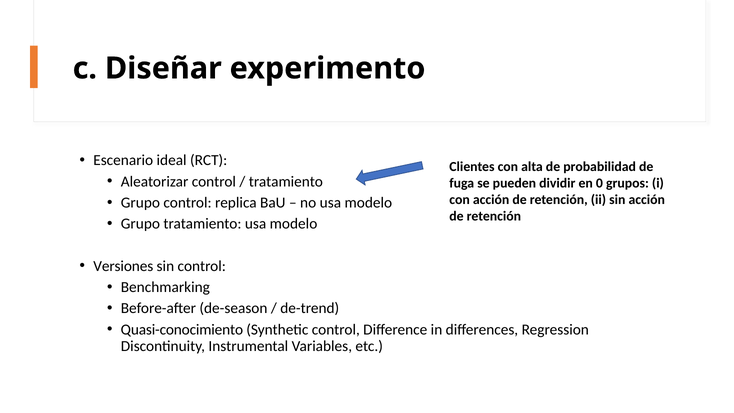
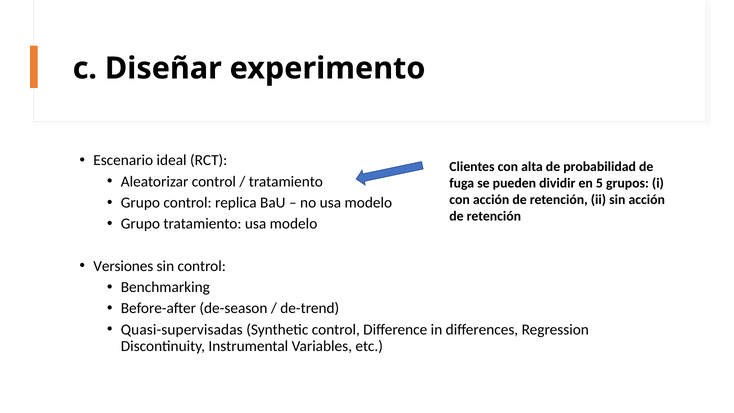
0: 0 -> 5
Quasi-conocimiento: Quasi-conocimiento -> Quasi-supervisadas
